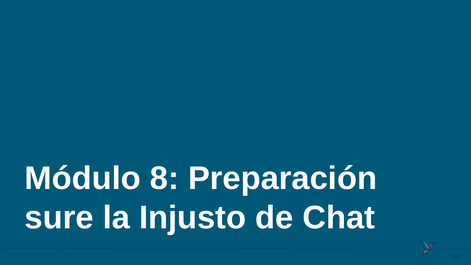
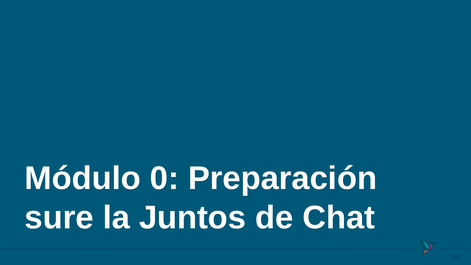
8: 8 -> 0
Injusto: Injusto -> Juntos
